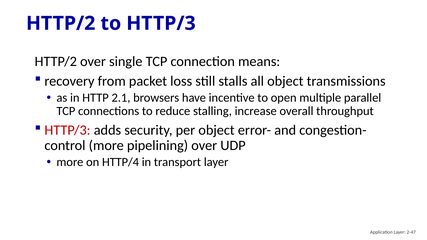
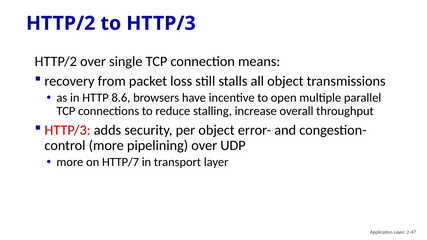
2.1: 2.1 -> 8.6
HTTP/4: HTTP/4 -> HTTP/7
